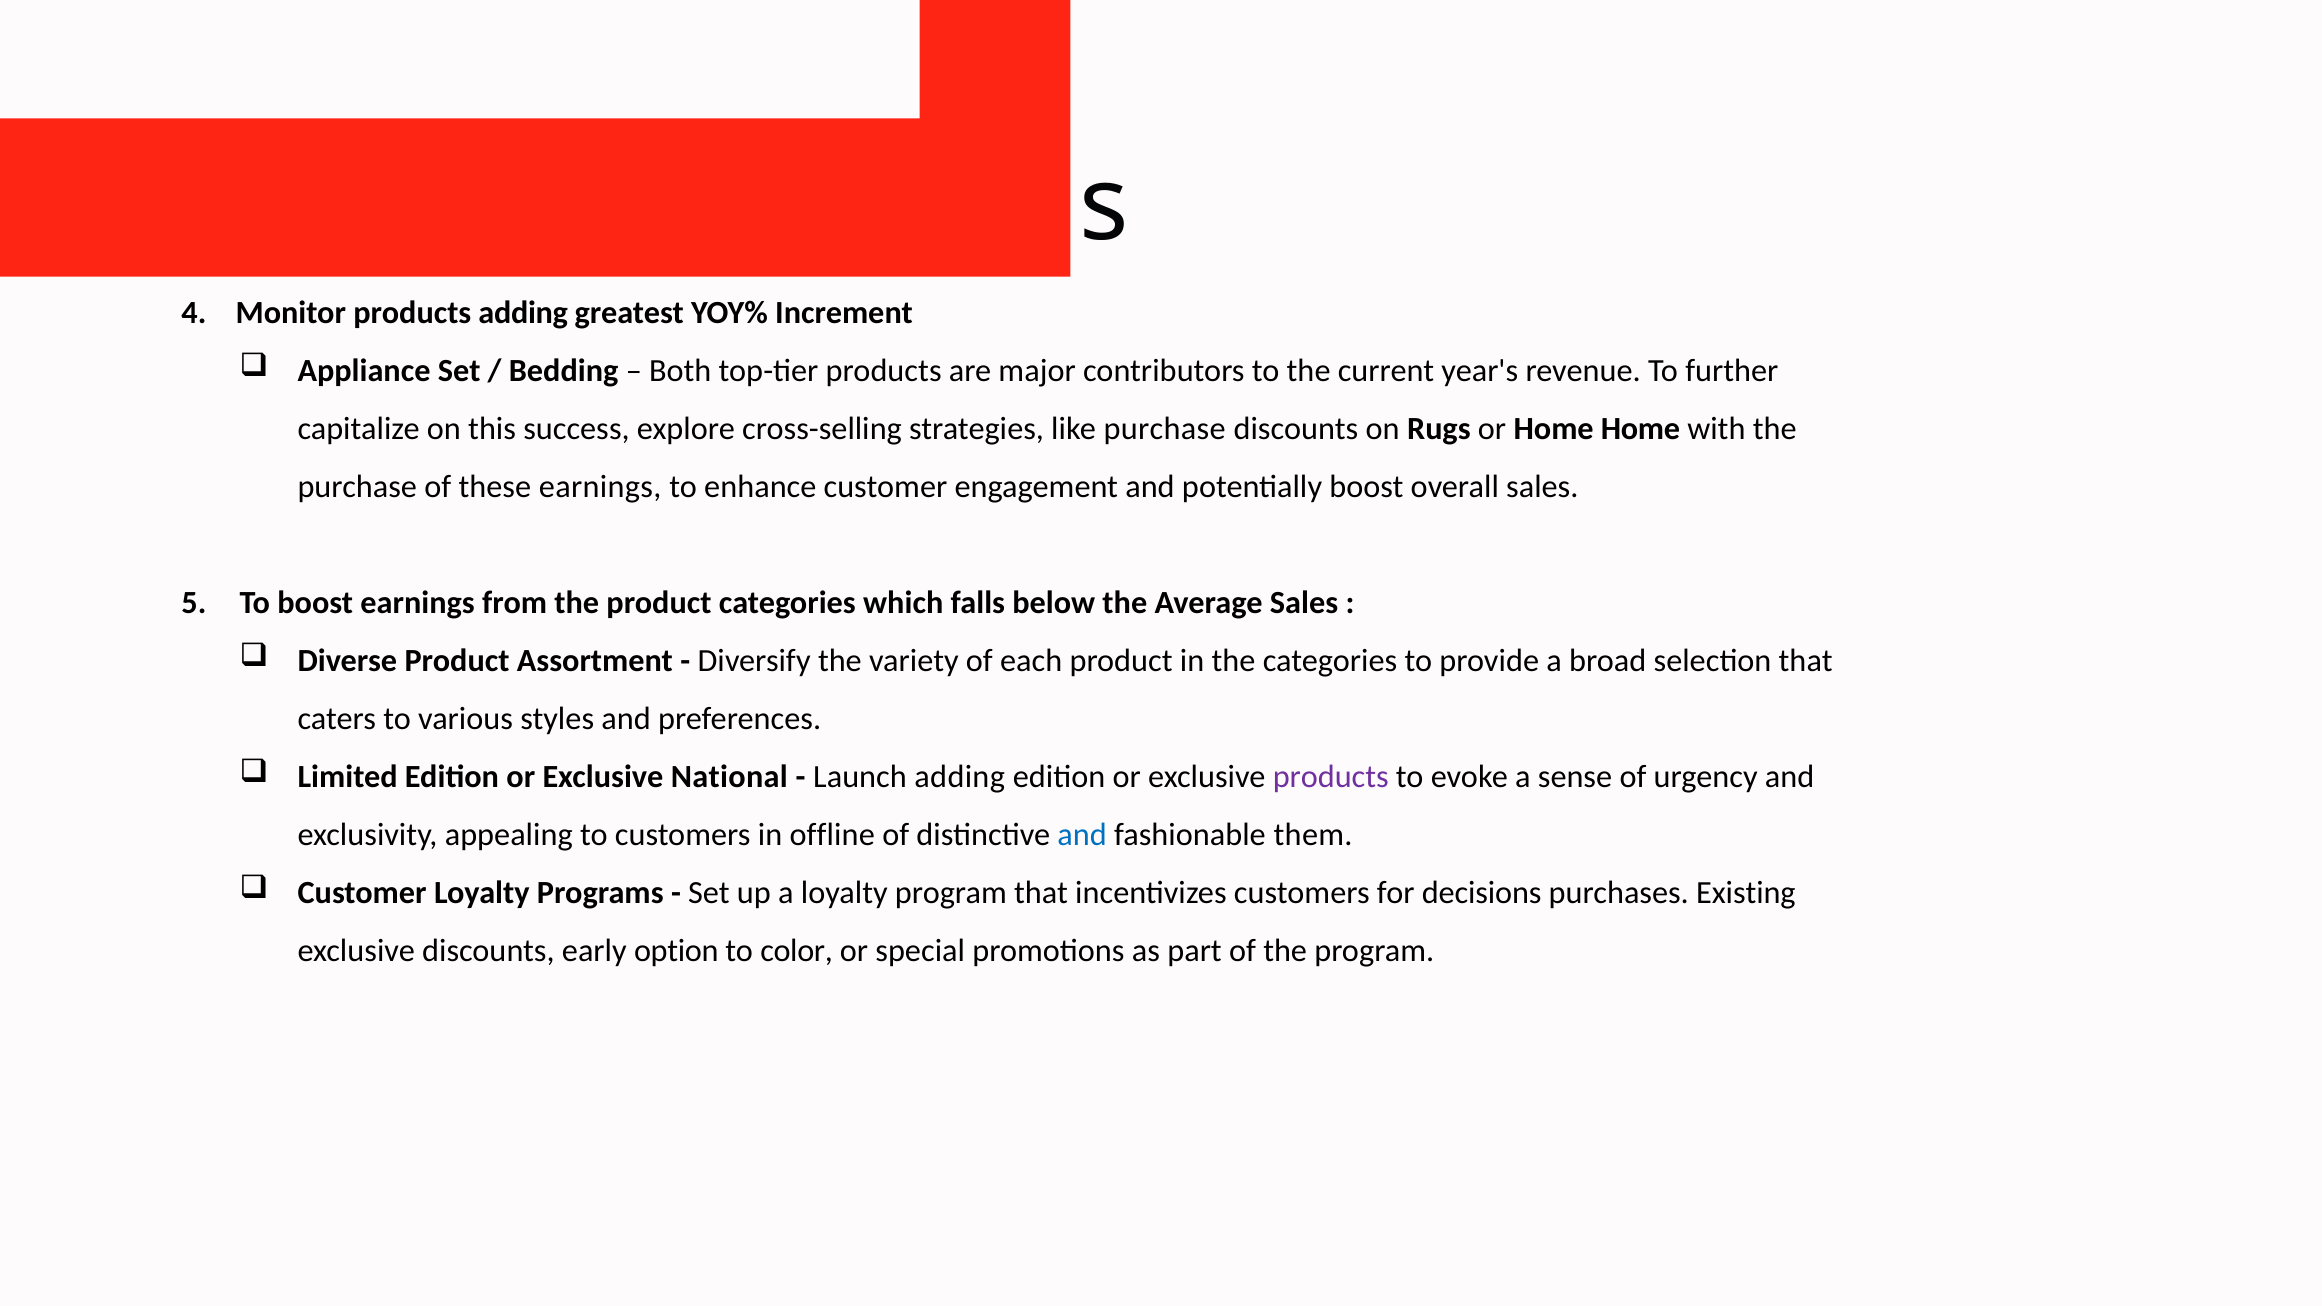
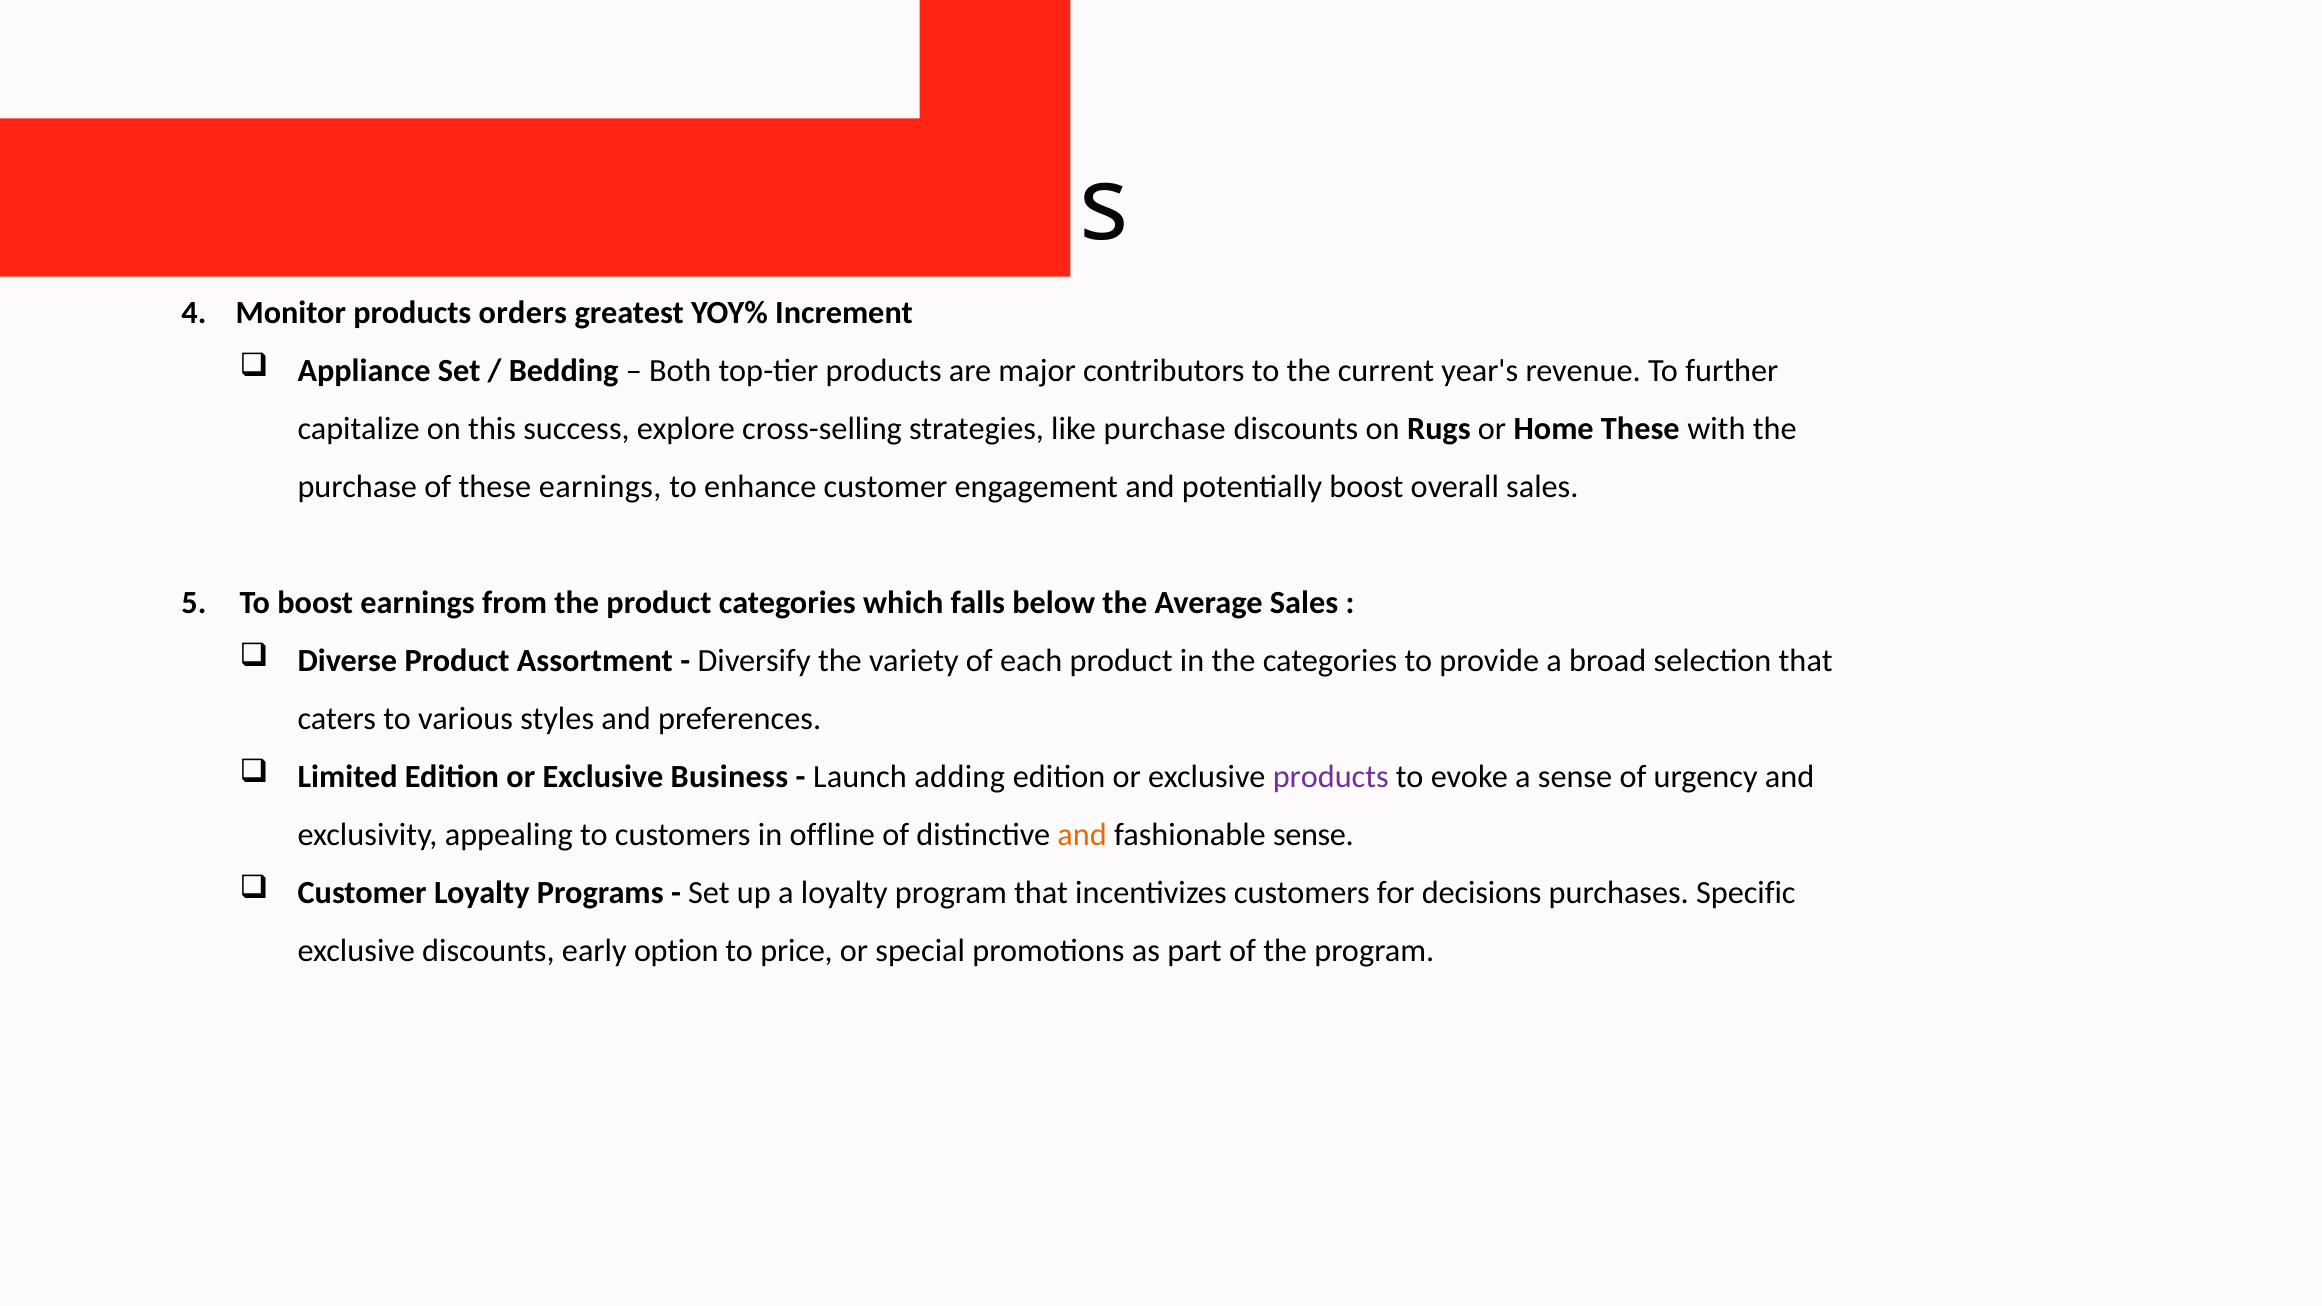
products adding: adding -> orders
Home Home: Home -> These
National: National -> Business
and at (1082, 835) colour: blue -> orange
fashionable them: them -> sense
Existing: Existing -> Specific
color: color -> price
